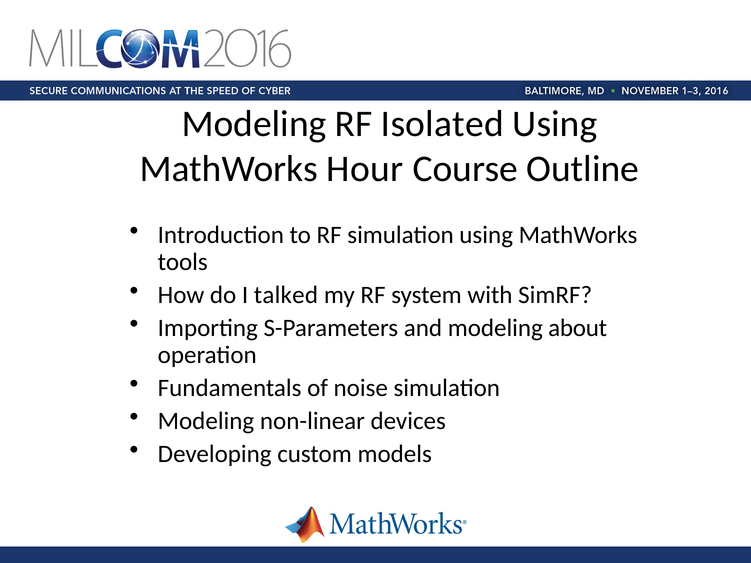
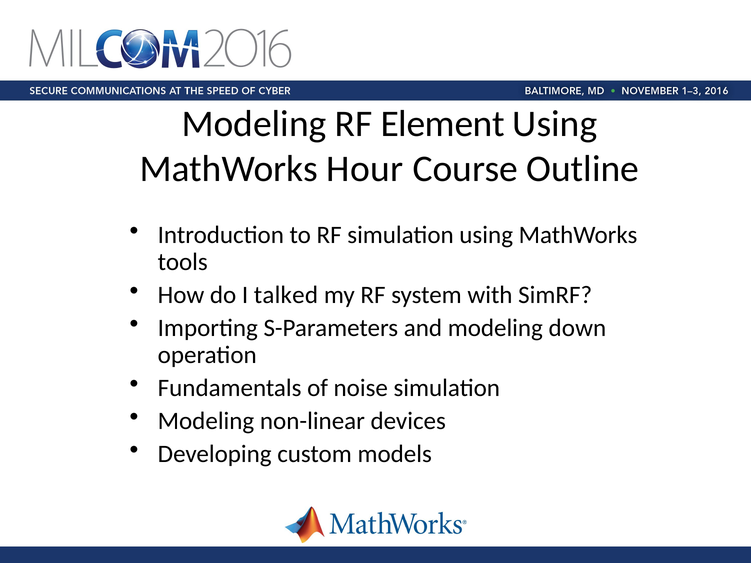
Isolated: Isolated -> Element
about: about -> down
